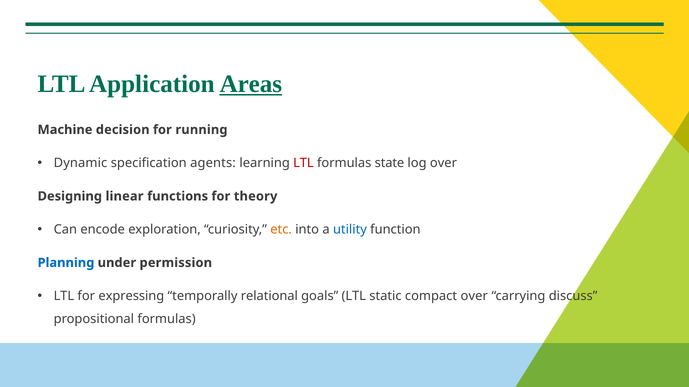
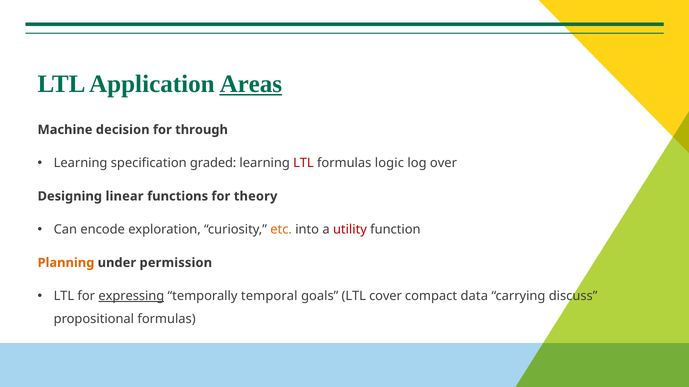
running: running -> through
Dynamic at (81, 163): Dynamic -> Learning
agents: agents -> graded
state: state -> logic
utility colour: blue -> red
Planning colour: blue -> orange
expressing underline: none -> present
relational: relational -> temporal
static: static -> cover
compact over: over -> data
